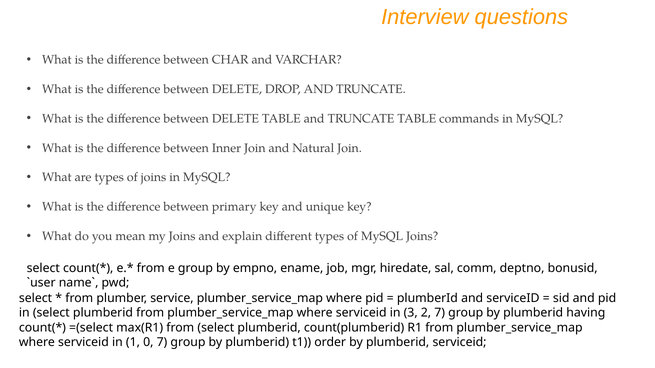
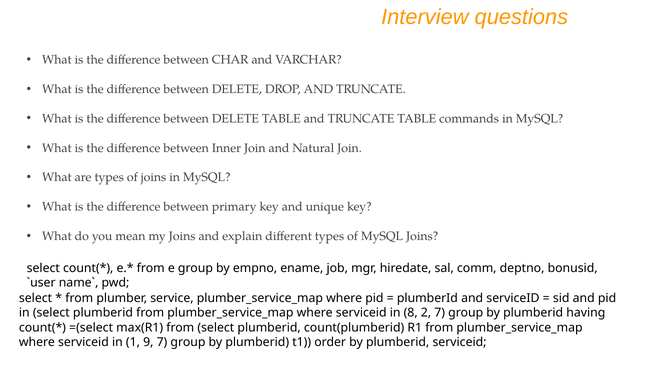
3: 3 -> 8
0: 0 -> 9
